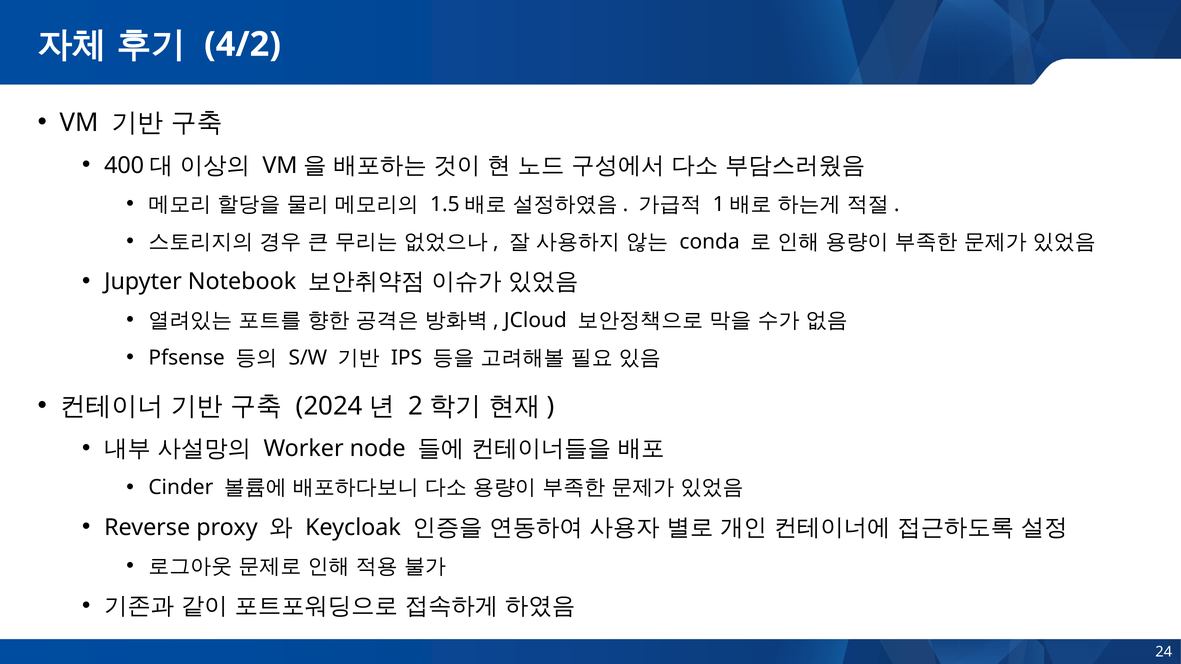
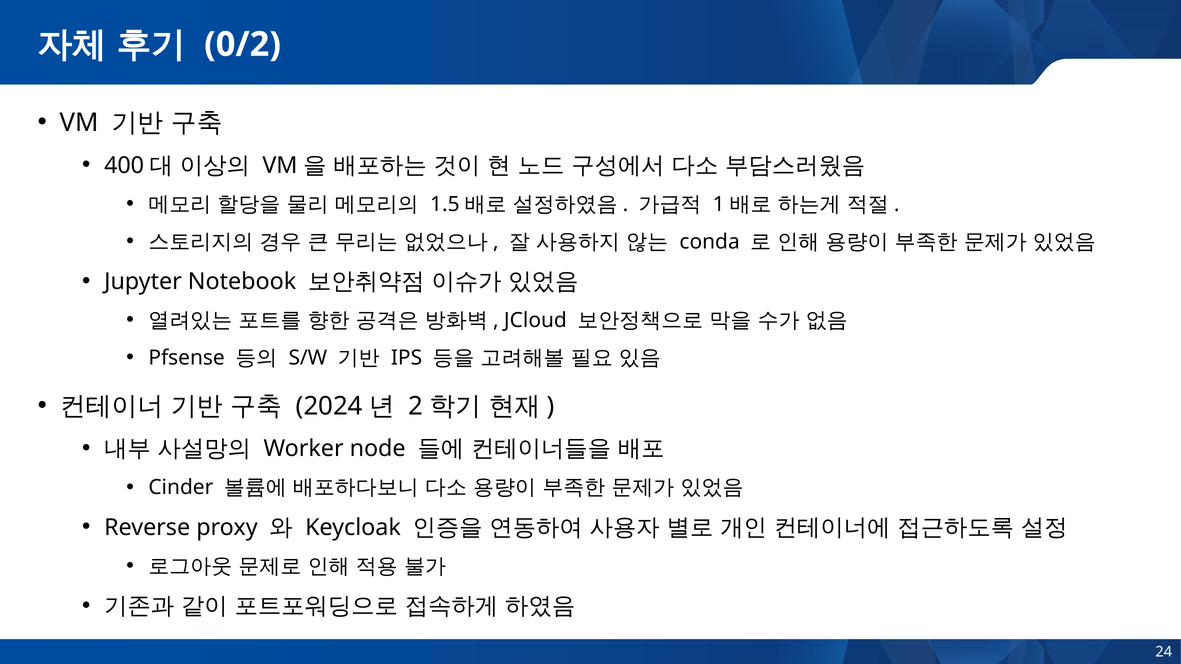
4/2: 4/2 -> 0/2
